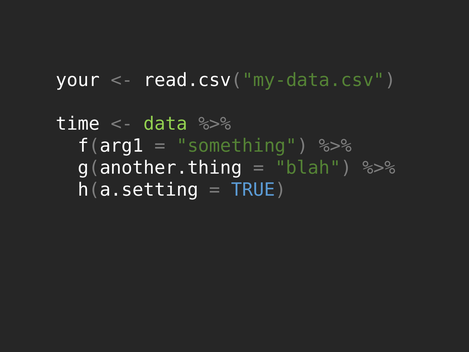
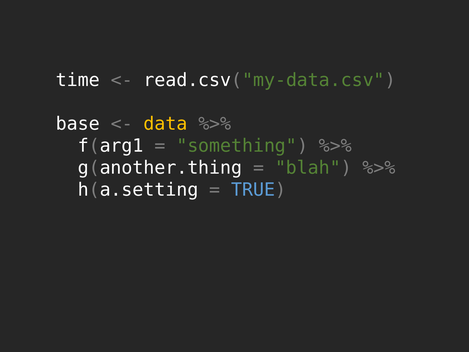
your: your -> time
time: time -> base
data colour: light green -> yellow
